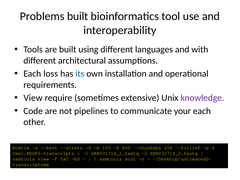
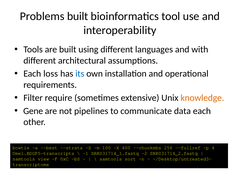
View at (33, 98): View -> Filter
knowledge colour: purple -> orange
Code: Code -> Gene
your: your -> data
